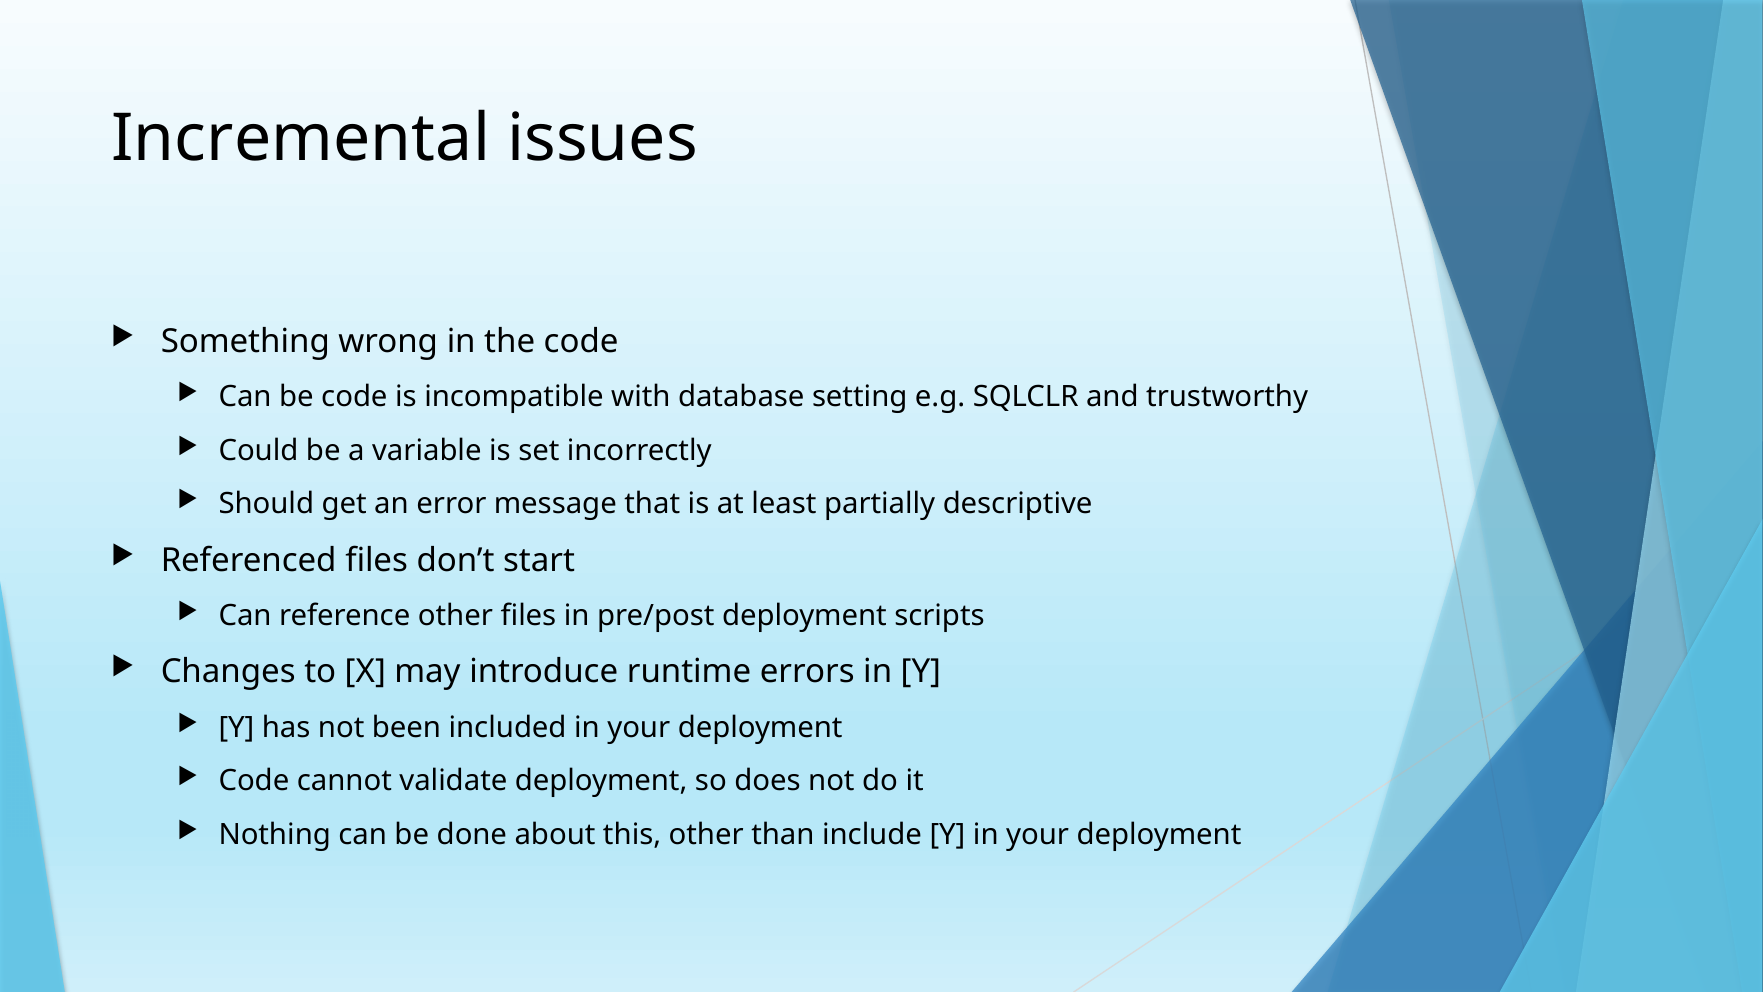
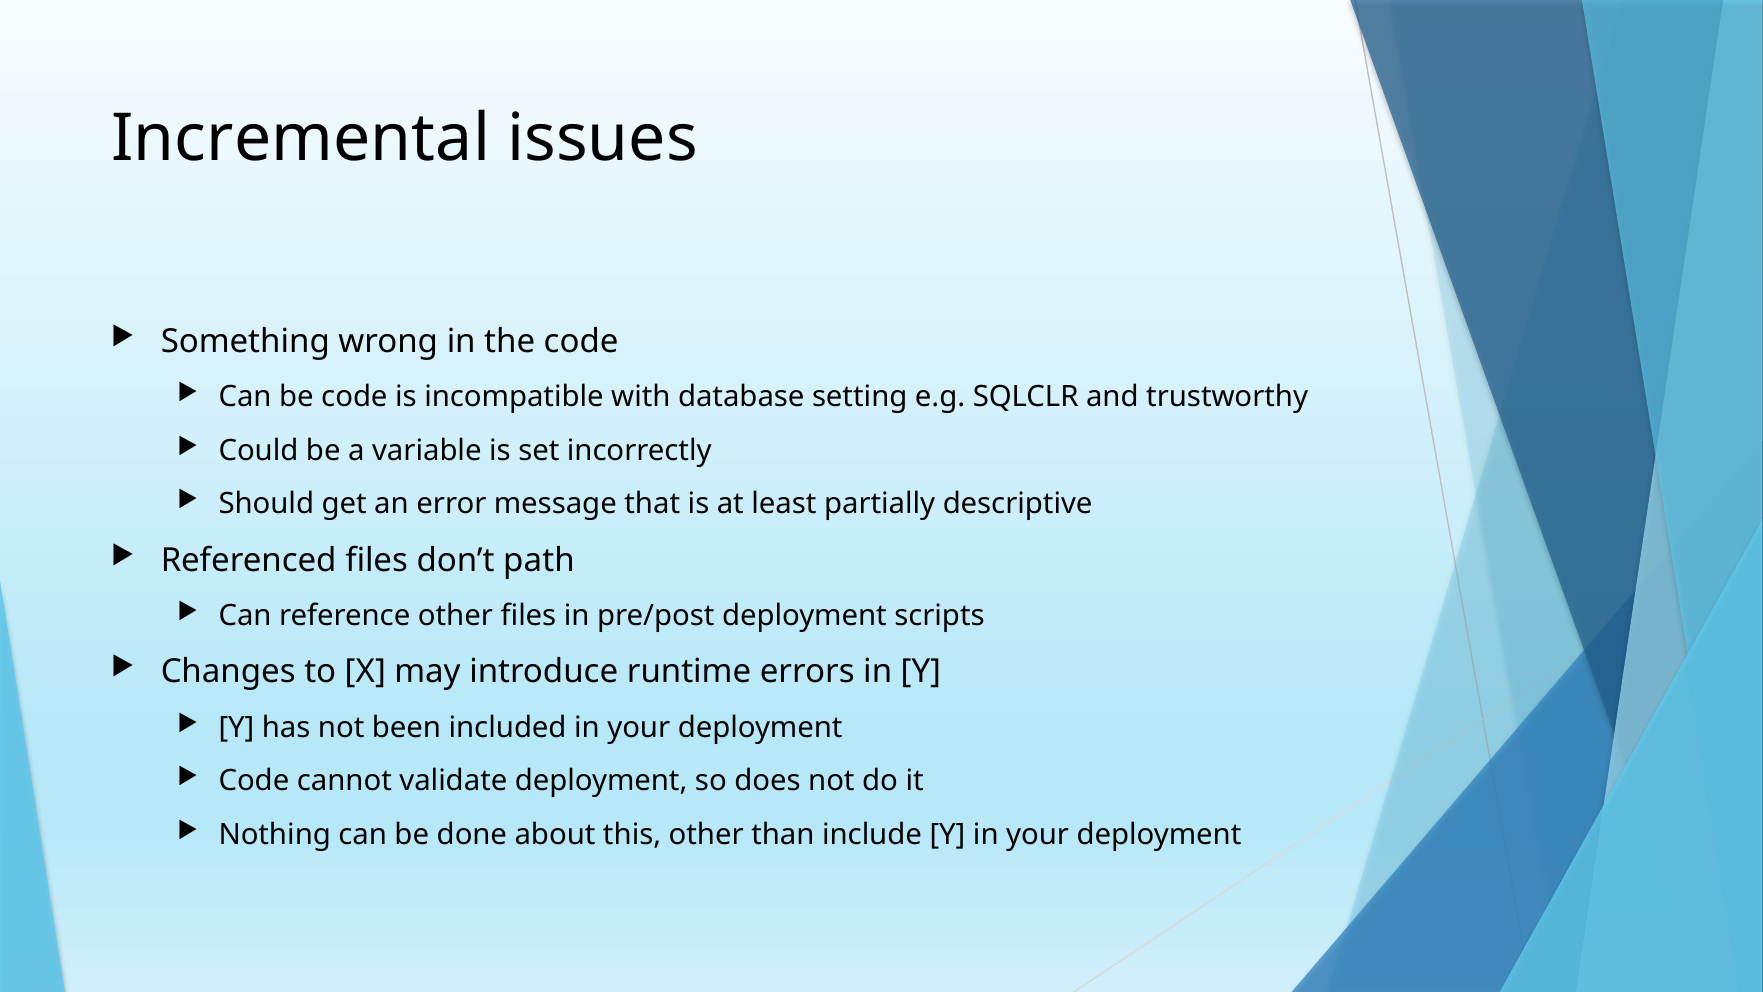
start: start -> path
